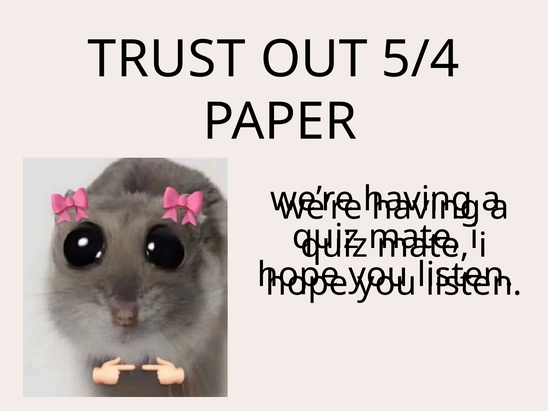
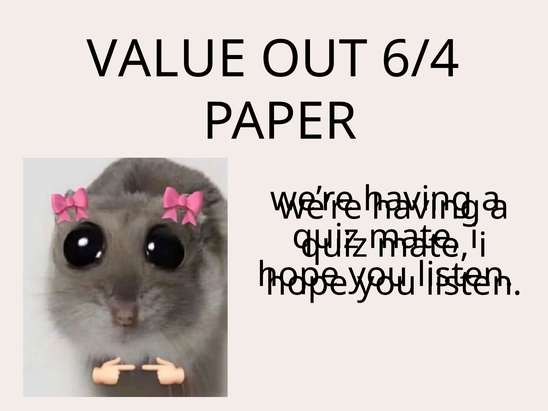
TRUST: TRUST -> VALUE
5/4: 5/4 -> 6/4
